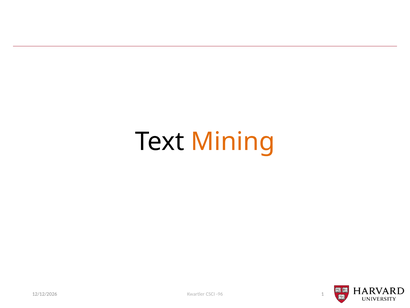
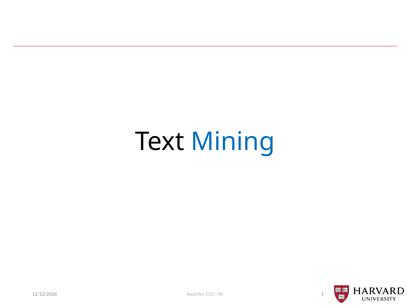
Mining colour: orange -> blue
